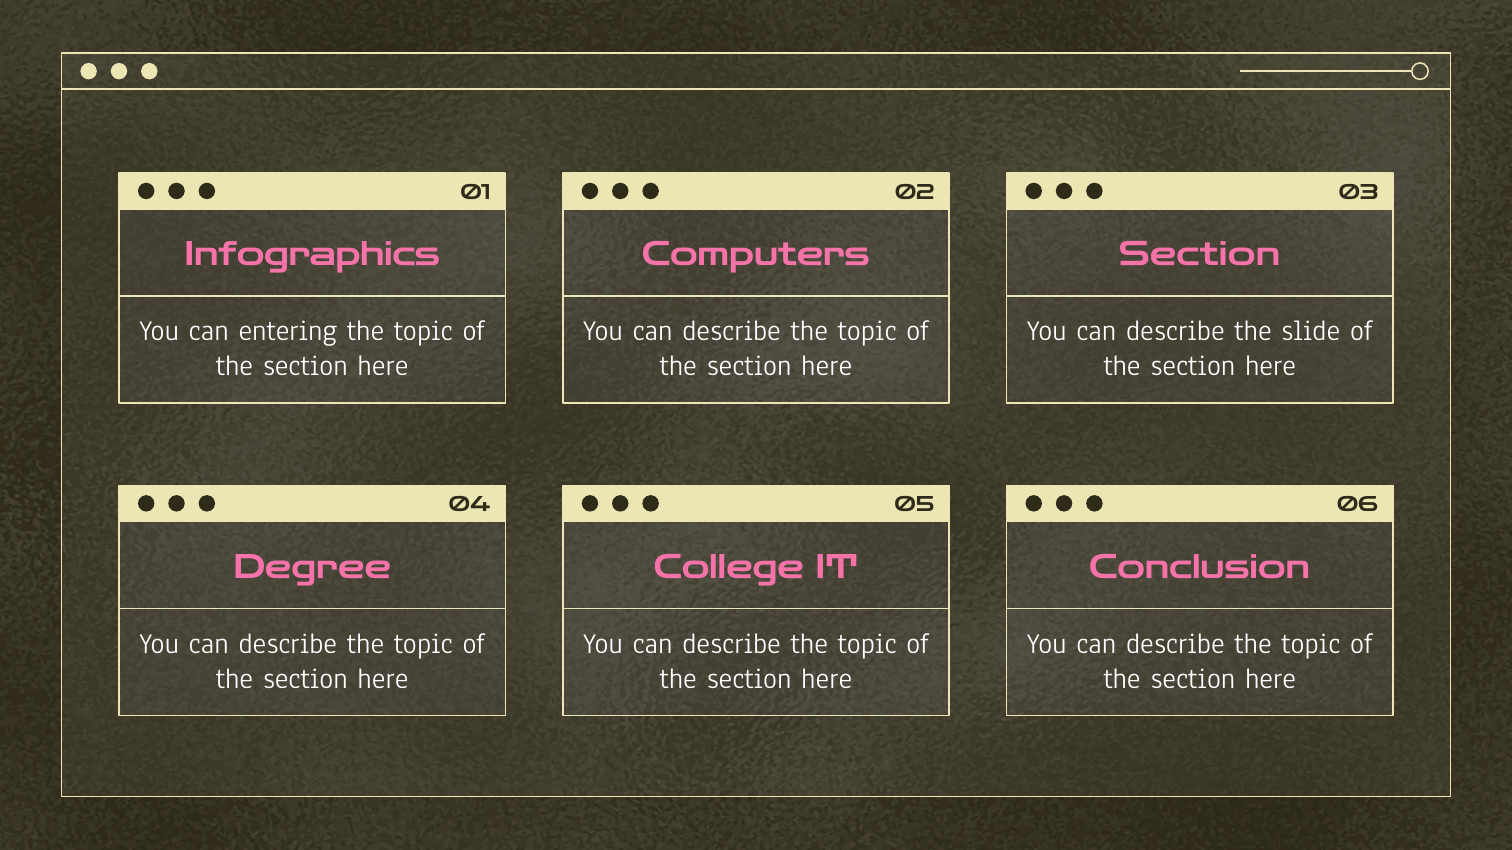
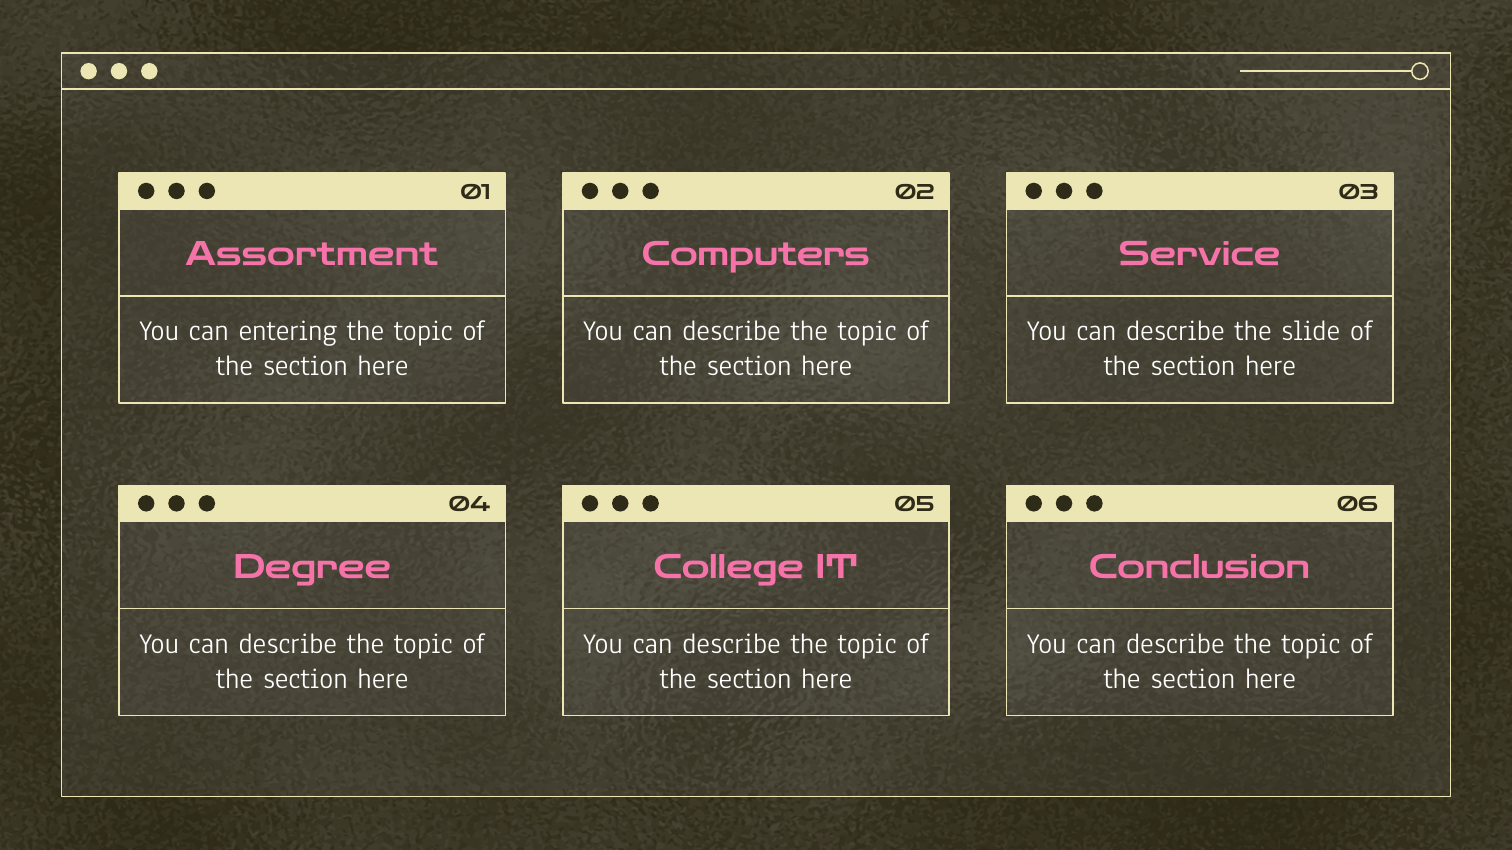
Infographics: Infographics -> Assortment
Section at (1200, 255): Section -> Service
